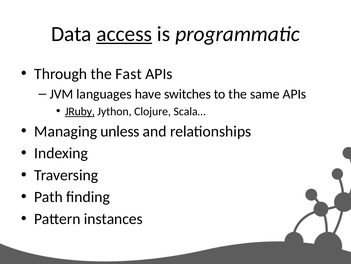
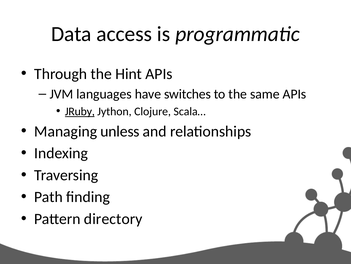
access underline: present -> none
Fast: Fast -> Hint
instances: instances -> directory
